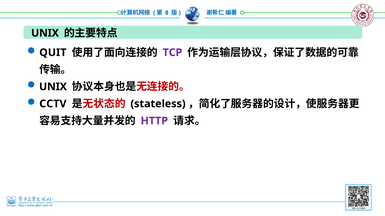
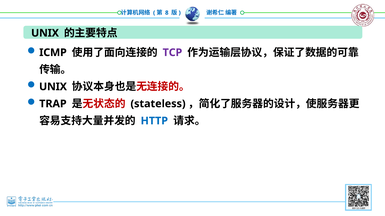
QUIT: QUIT -> ICMP
CCTV: CCTV -> TRAP
HTTP colour: purple -> blue
